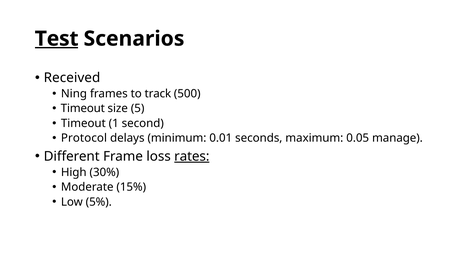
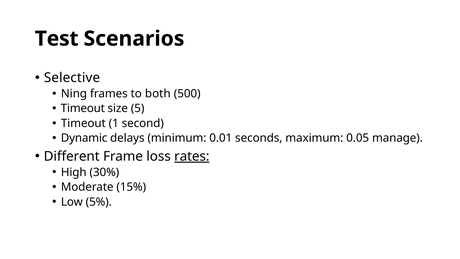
Test underline: present -> none
Received: Received -> Selective
track: track -> both
Protocol: Protocol -> Dynamic
